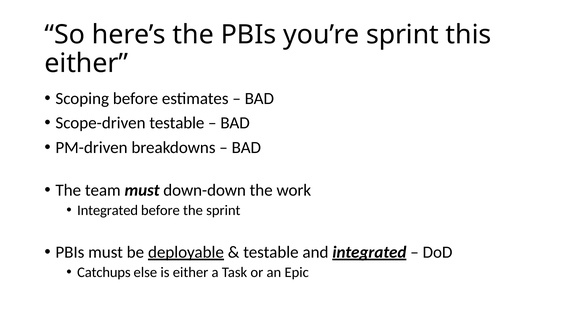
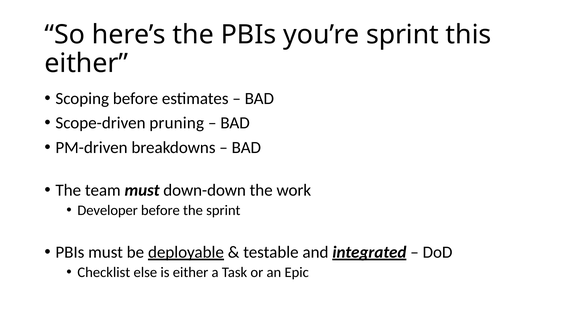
Scope-driven testable: testable -> pruning
Integrated at (108, 211): Integrated -> Developer
Catchups: Catchups -> Checklist
